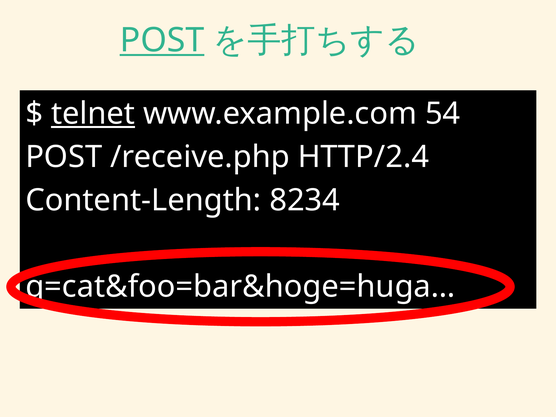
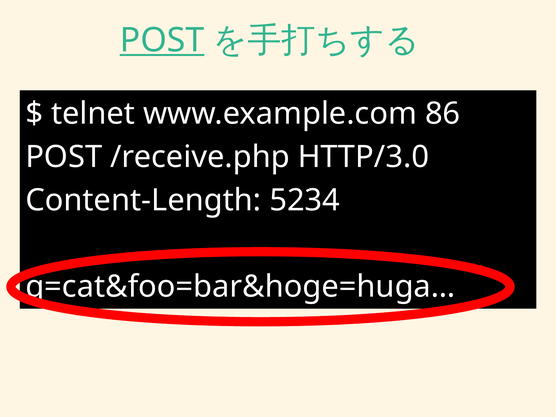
telnet underline: present -> none
54: 54 -> 86
HTTP/2.4: HTTP/2.4 -> HTTP/3.0
8234: 8234 -> 5234
